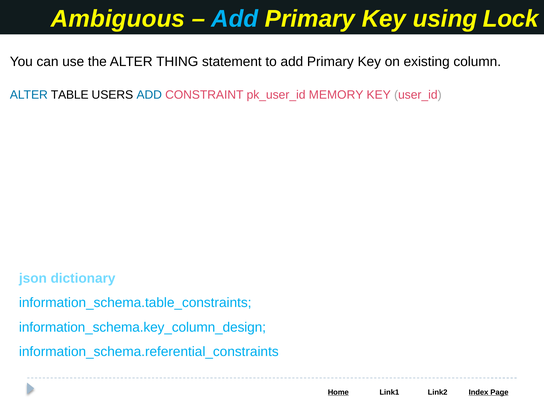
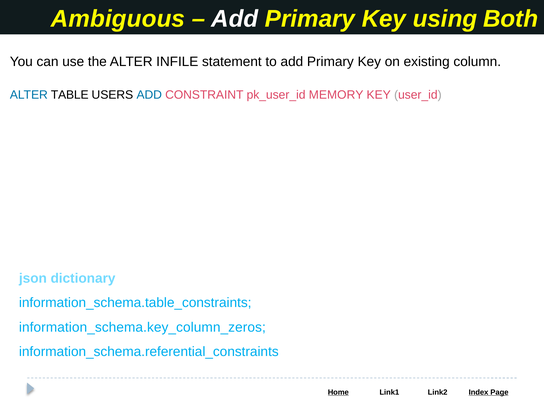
Add at (235, 19) colour: light blue -> white
Lock: Lock -> Both
THING: THING -> INFILE
information_schema.key_column_design: information_schema.key_column_design -> information_schema.key_column_zeros
